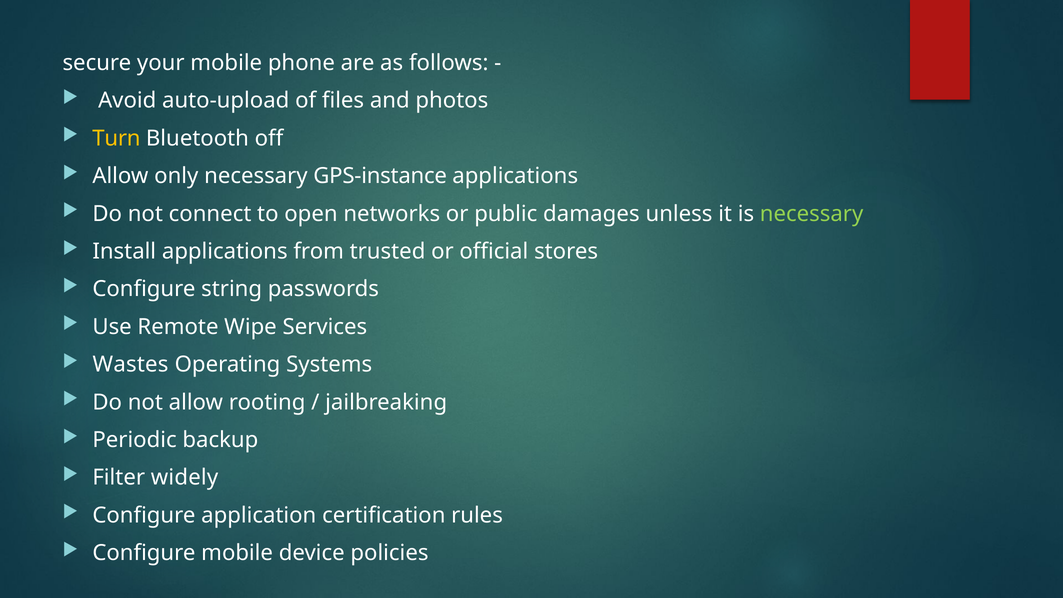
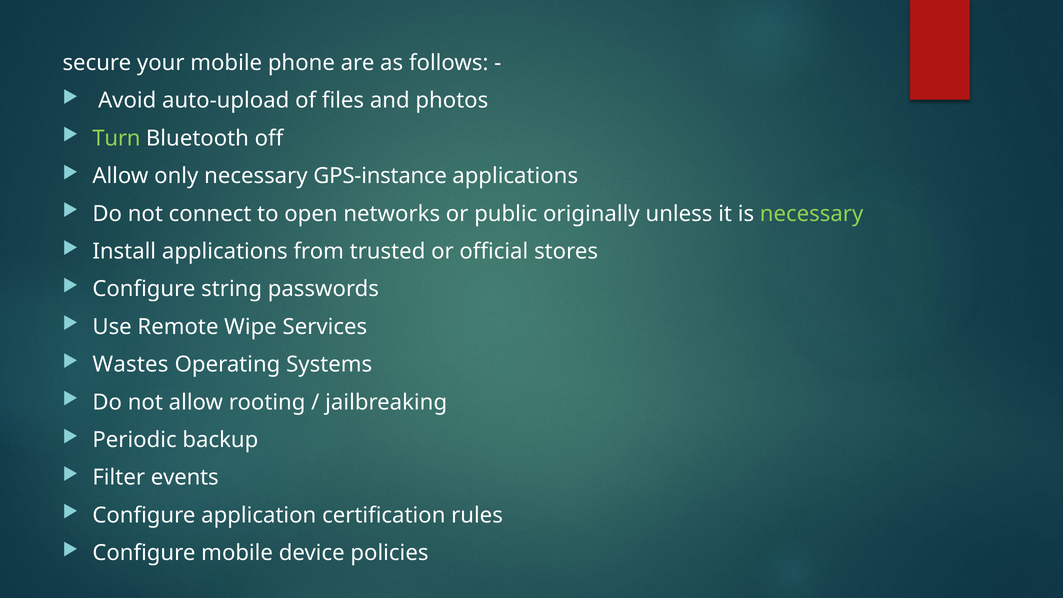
Turn colour: yellow -> light green
damages: damages -> originally
widely: widely -> events
